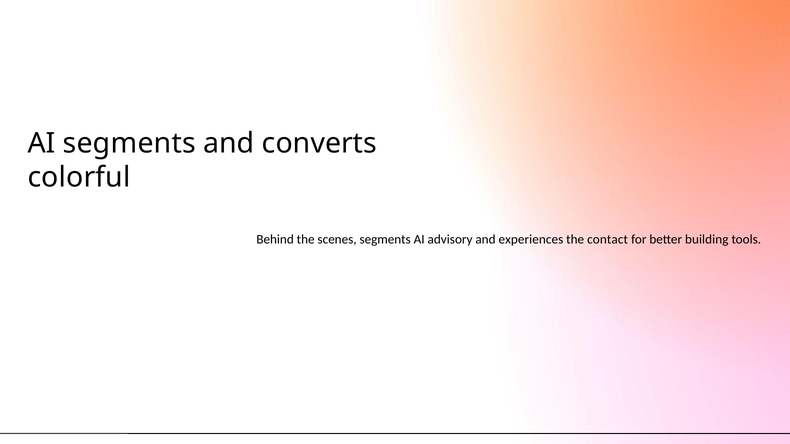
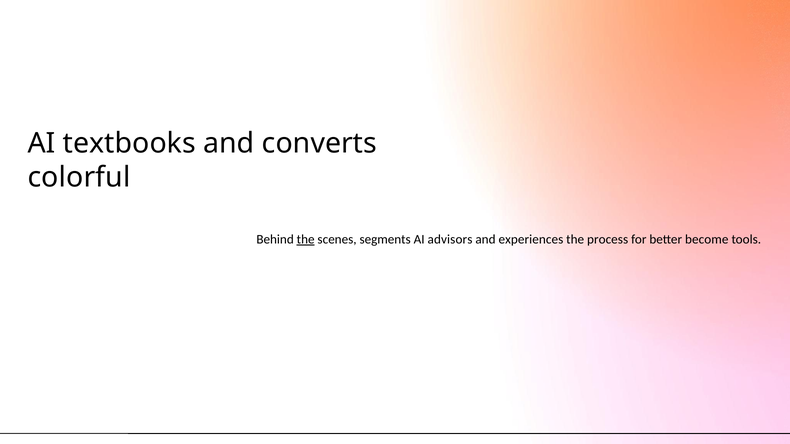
AI segments: segments -> textbooks
the at (306, 240) underline: none -> present
advisory: advisory -> advisors
contact: contact -> process
building: building -> become
